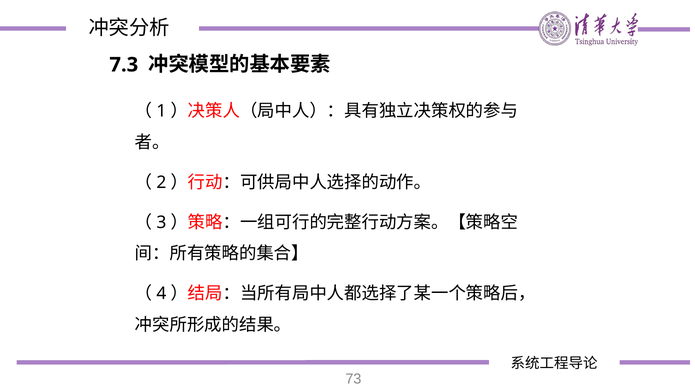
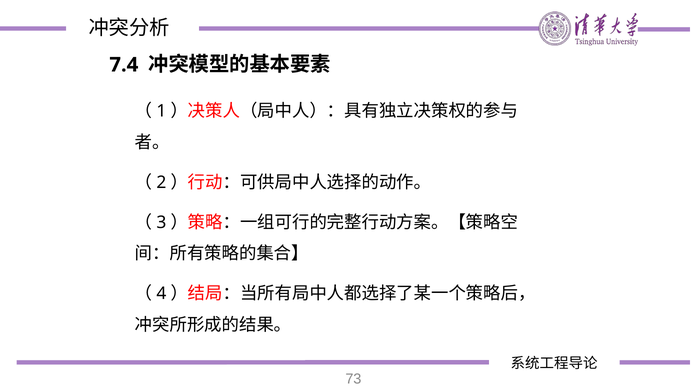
7.3: 7.3 -> 7.4
